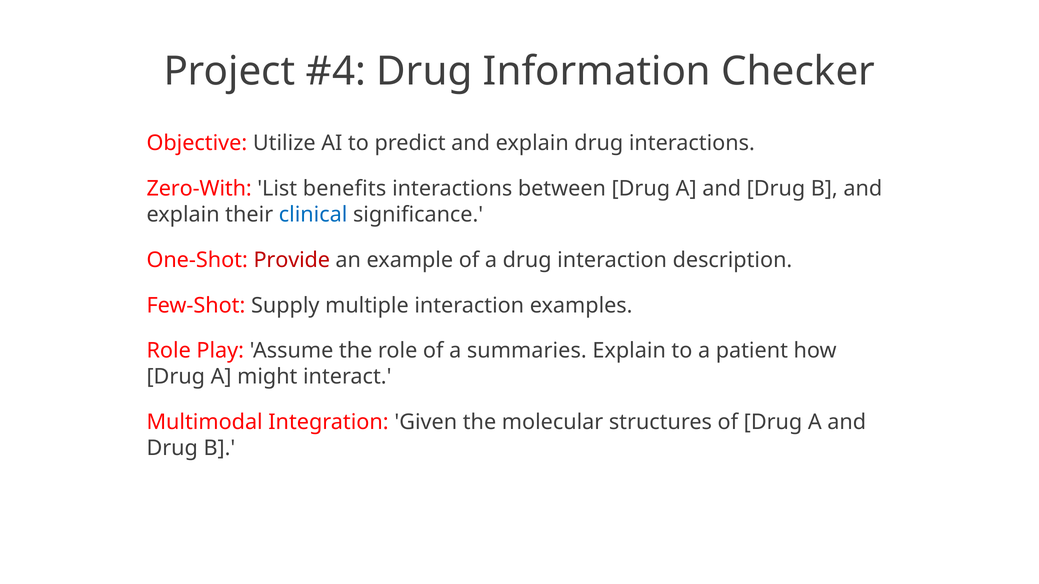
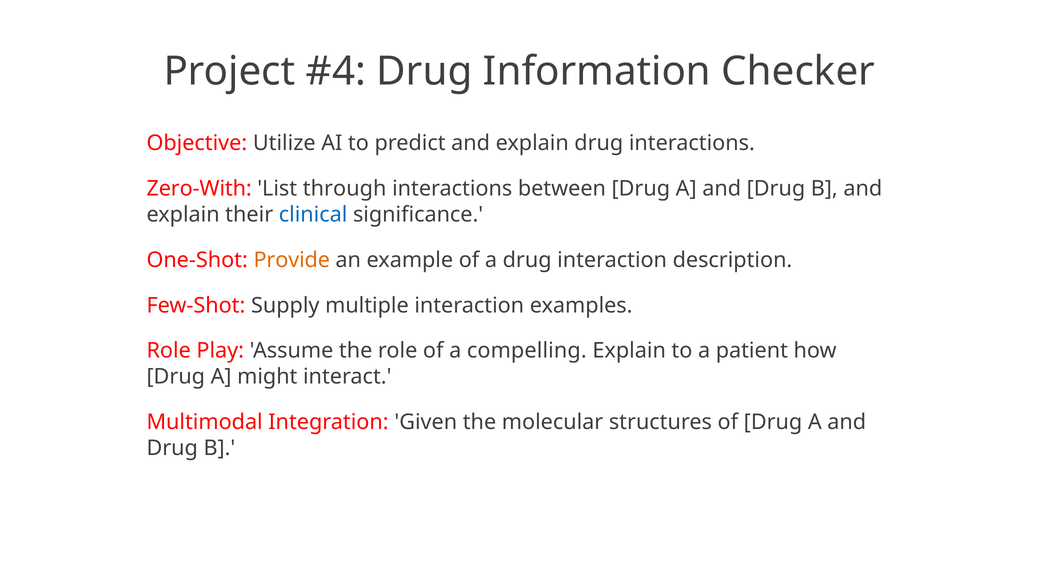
benefits: benefits -> through
Provide colour: red -> orange
summaries: summaries -> compelling
